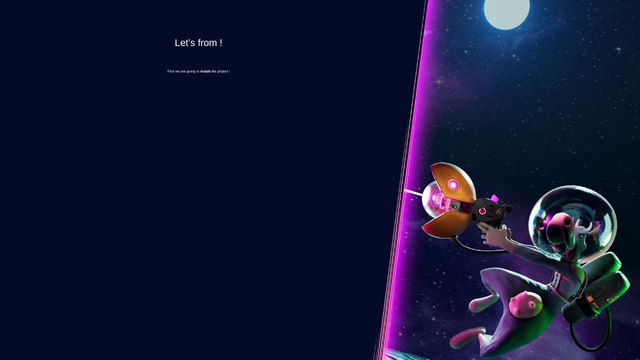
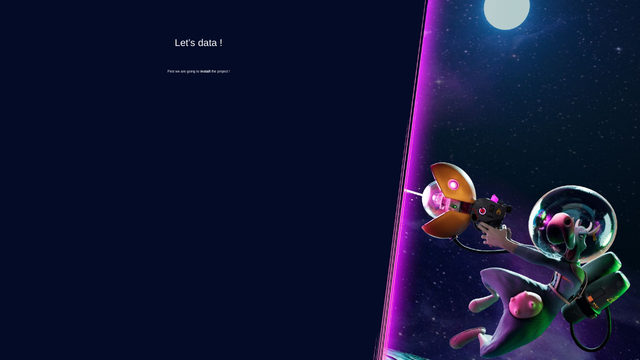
from: from -> data
